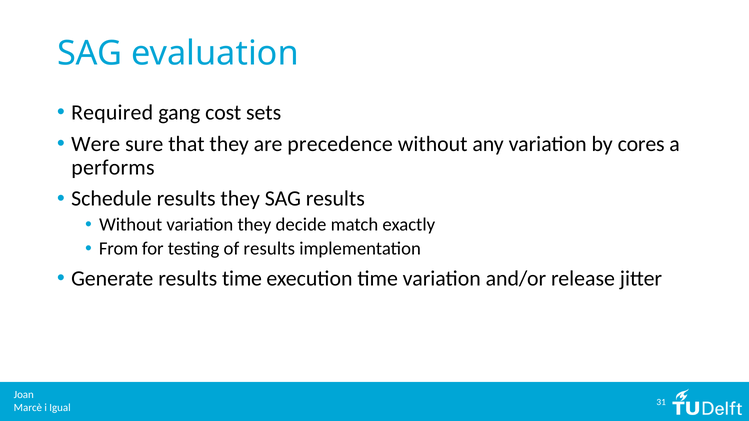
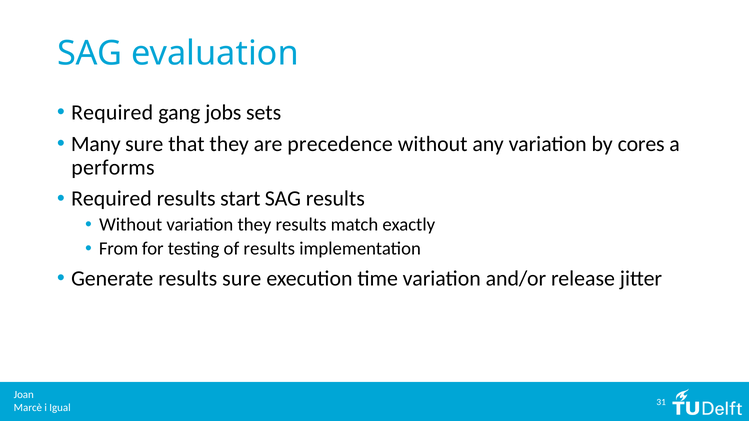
cost: cost -> jobs
Were: Were -> Many
Schedule at (111, 199): Schedule -> Required
results they: they -> start
they decide: decide -> results
results time: time -> sure
